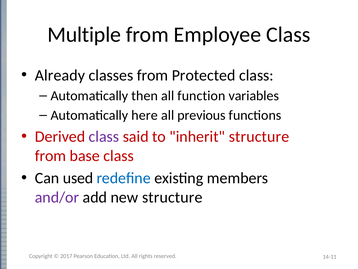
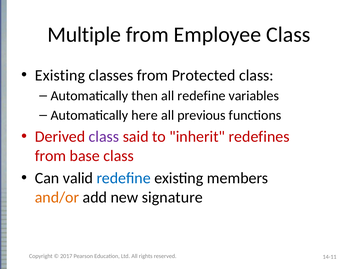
Already at (60, 75): Already -> Existing
all function: function -> redefine
inherit structure: structure -> redefines
used: used -> valid
and/or colour: purple -> orange
new structure: structure -> signature
